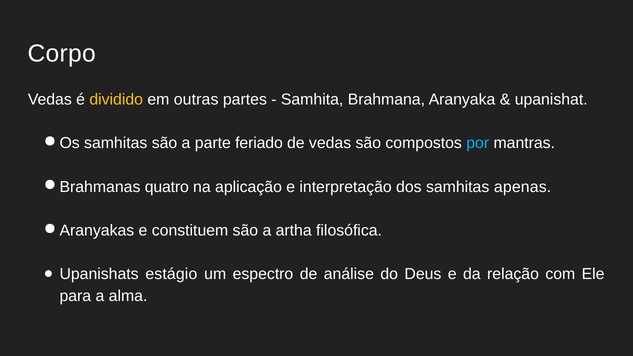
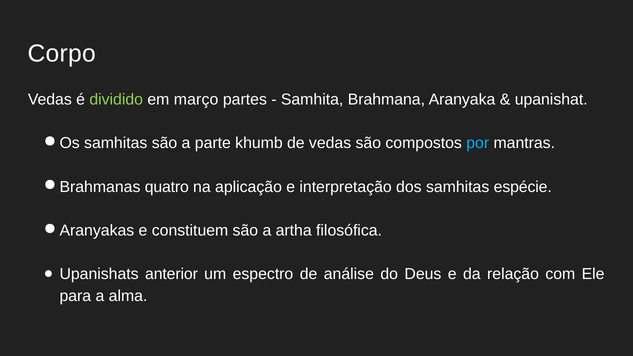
dividido colour: yellow -> light green
outras: outras -> março
feriado: feriado -> khumb
apenas: apenas -> espécie
estágio: estágio -> anterior
